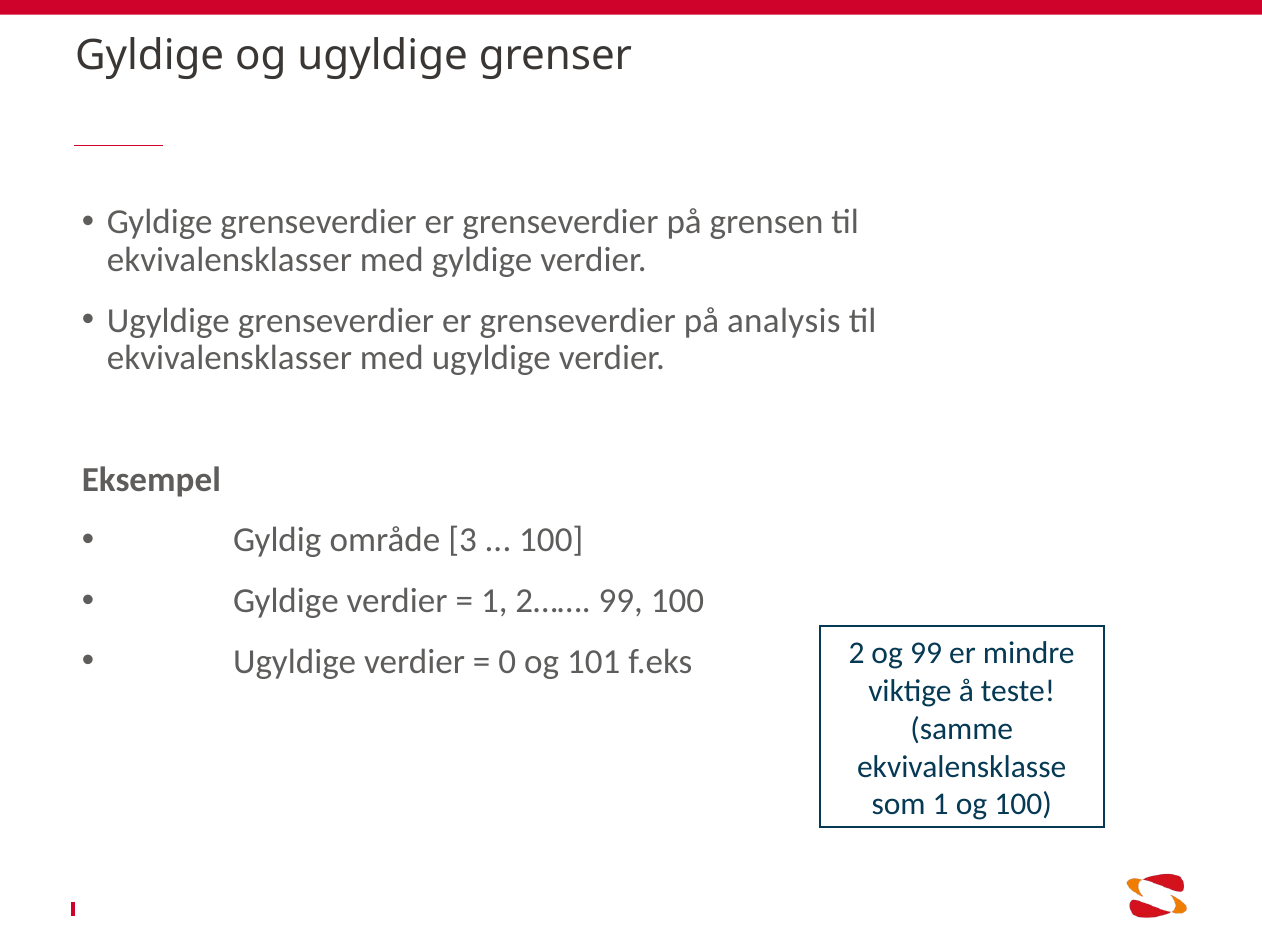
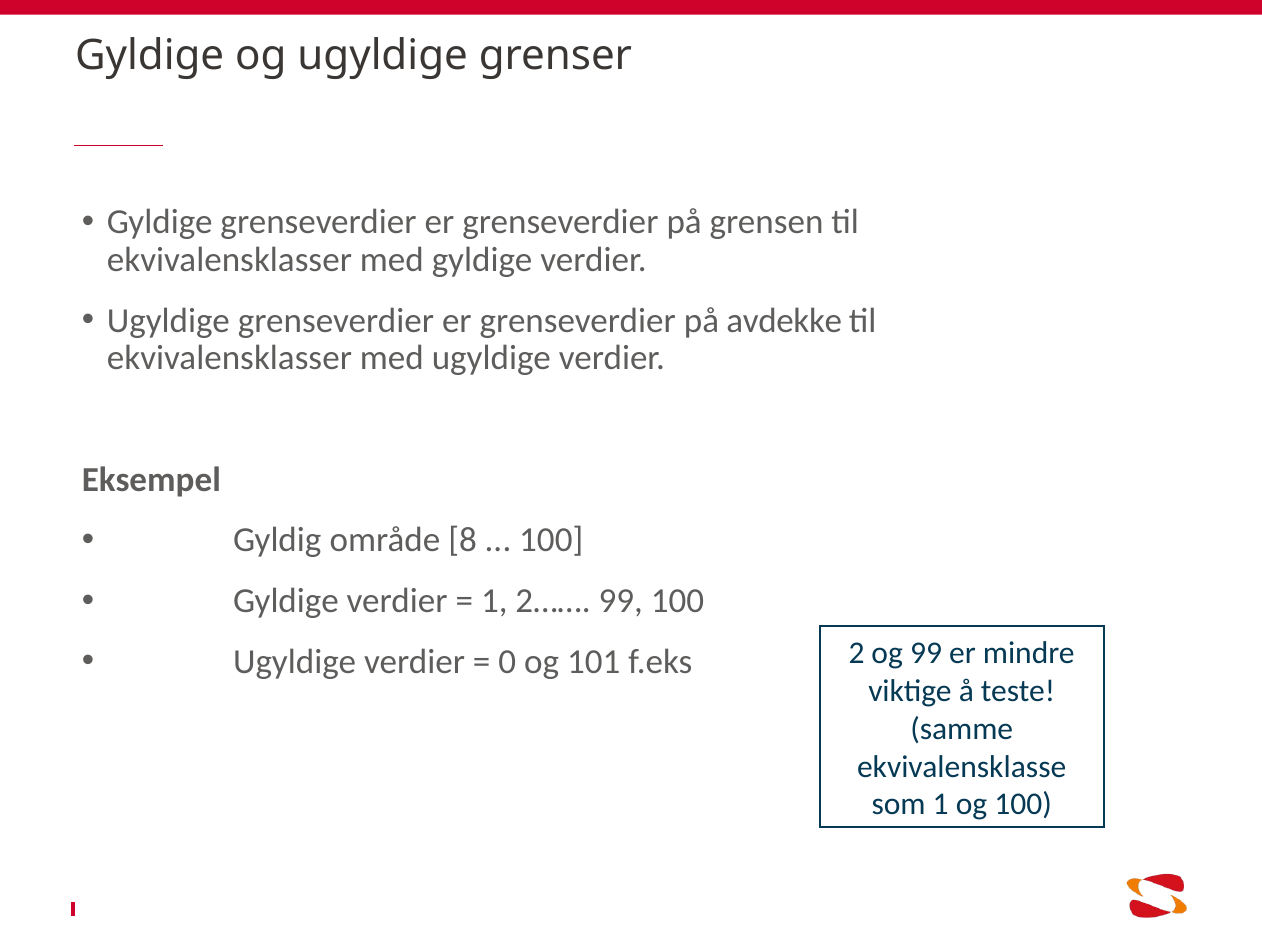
analysis: analysis -> avdekke
3: 3 -> 8
